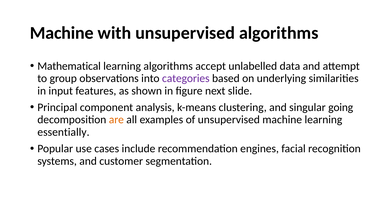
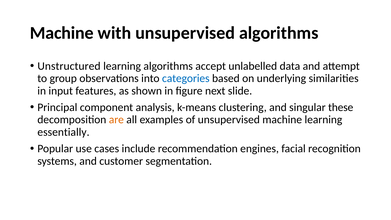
Mathematical: Mathematical -> Unstructured
categories colour: purple -> blue
going: going -> these
